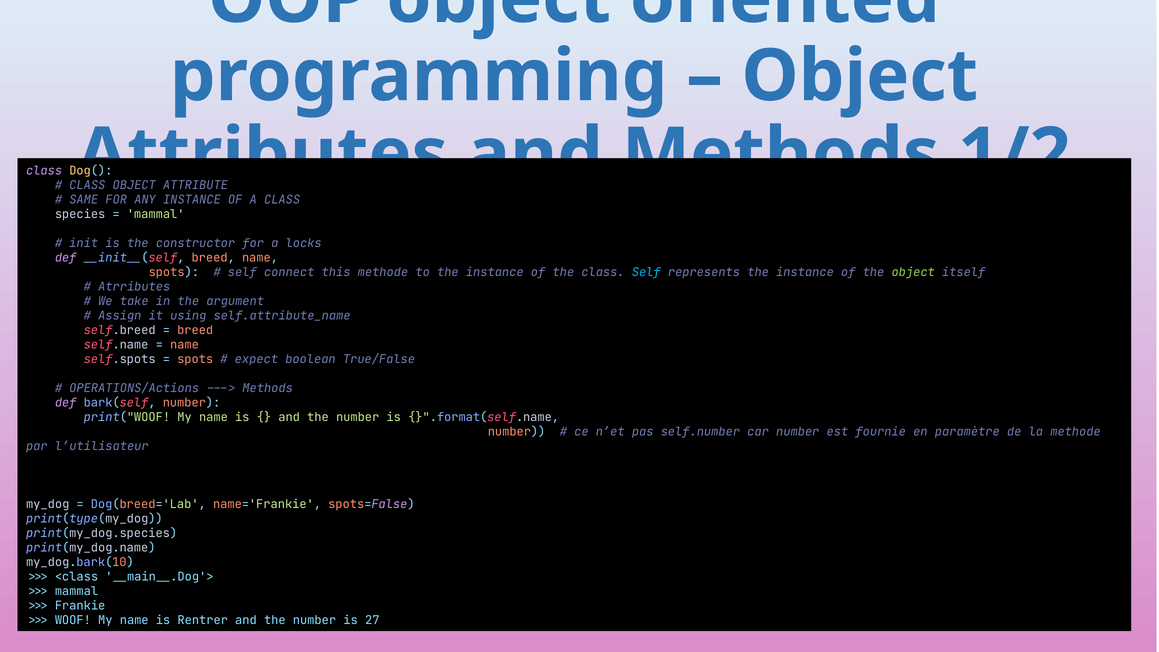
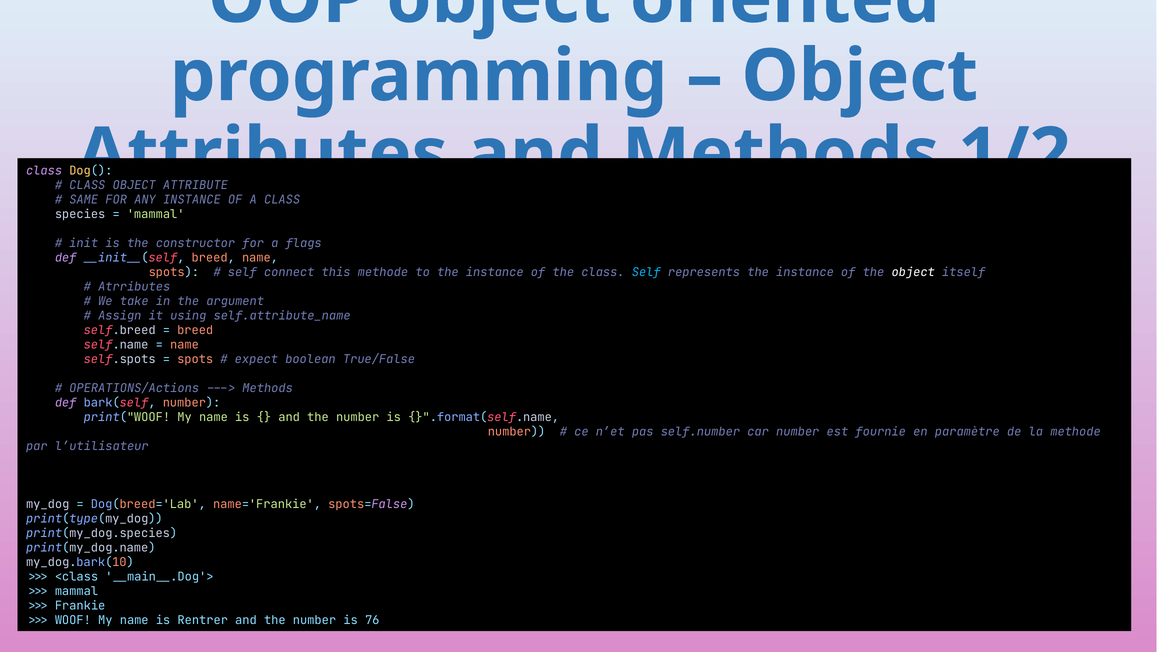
locks: locks -> flags
object at (913, 272) colour: light green -> white
27: 27 -> 76
